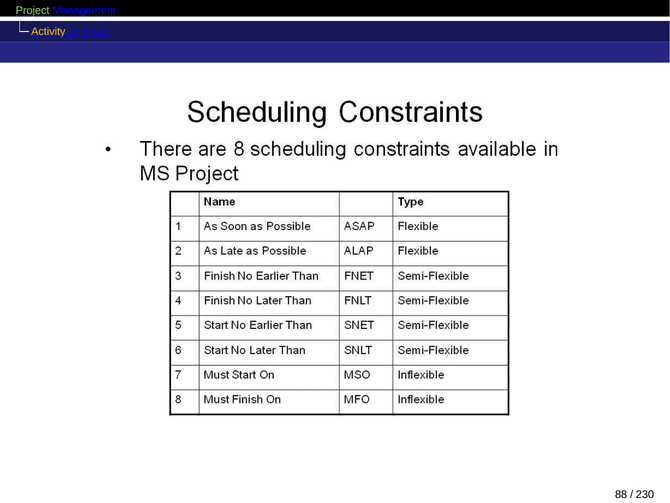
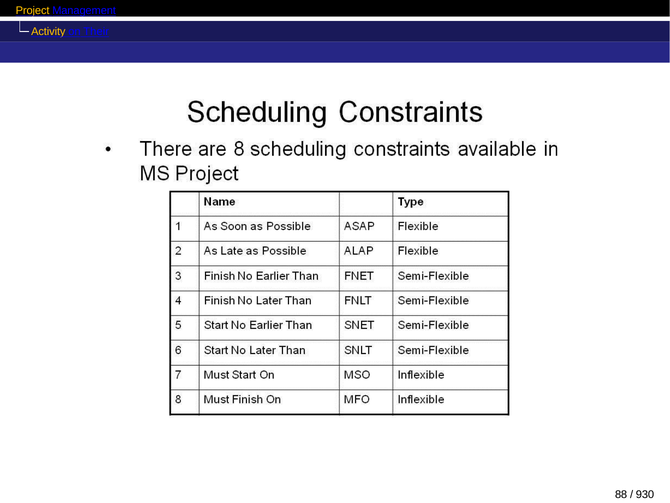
Project colour: light green -> yellow
Then: Then -> Their
230: 230 -> 930
